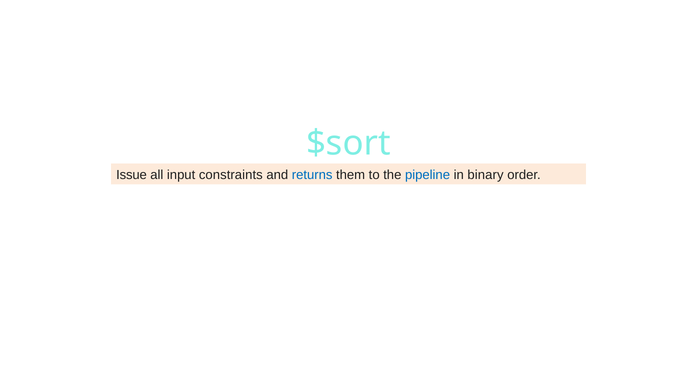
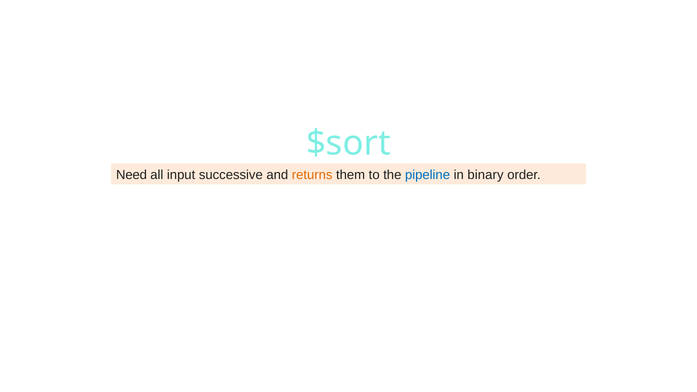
Issue: Issue -> Need
constraints: constraints -> successive
returns colour: blue -> orange
